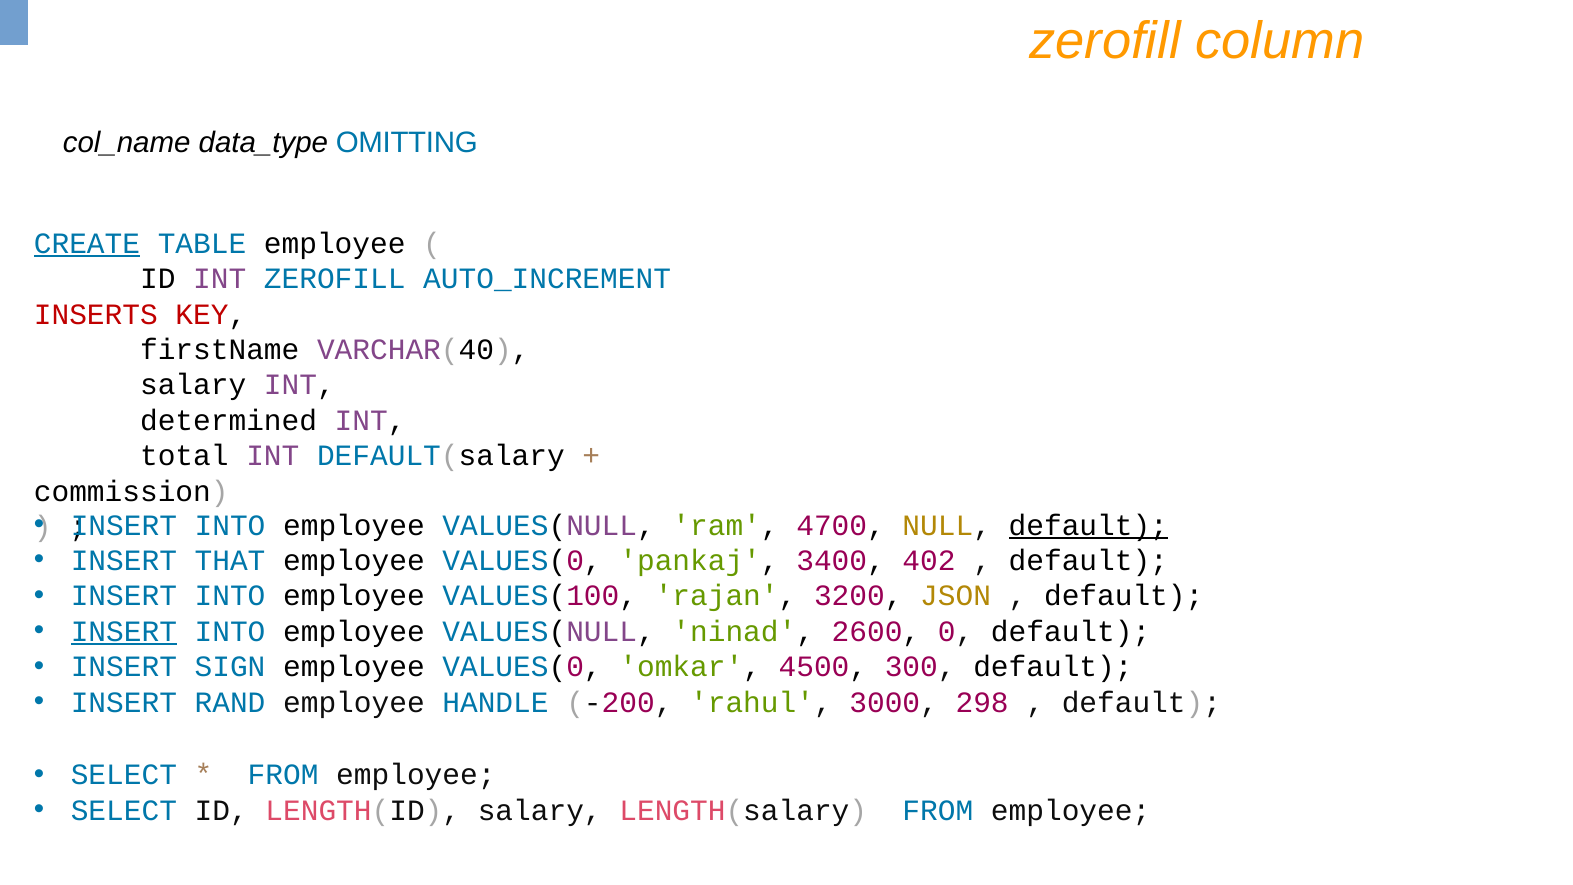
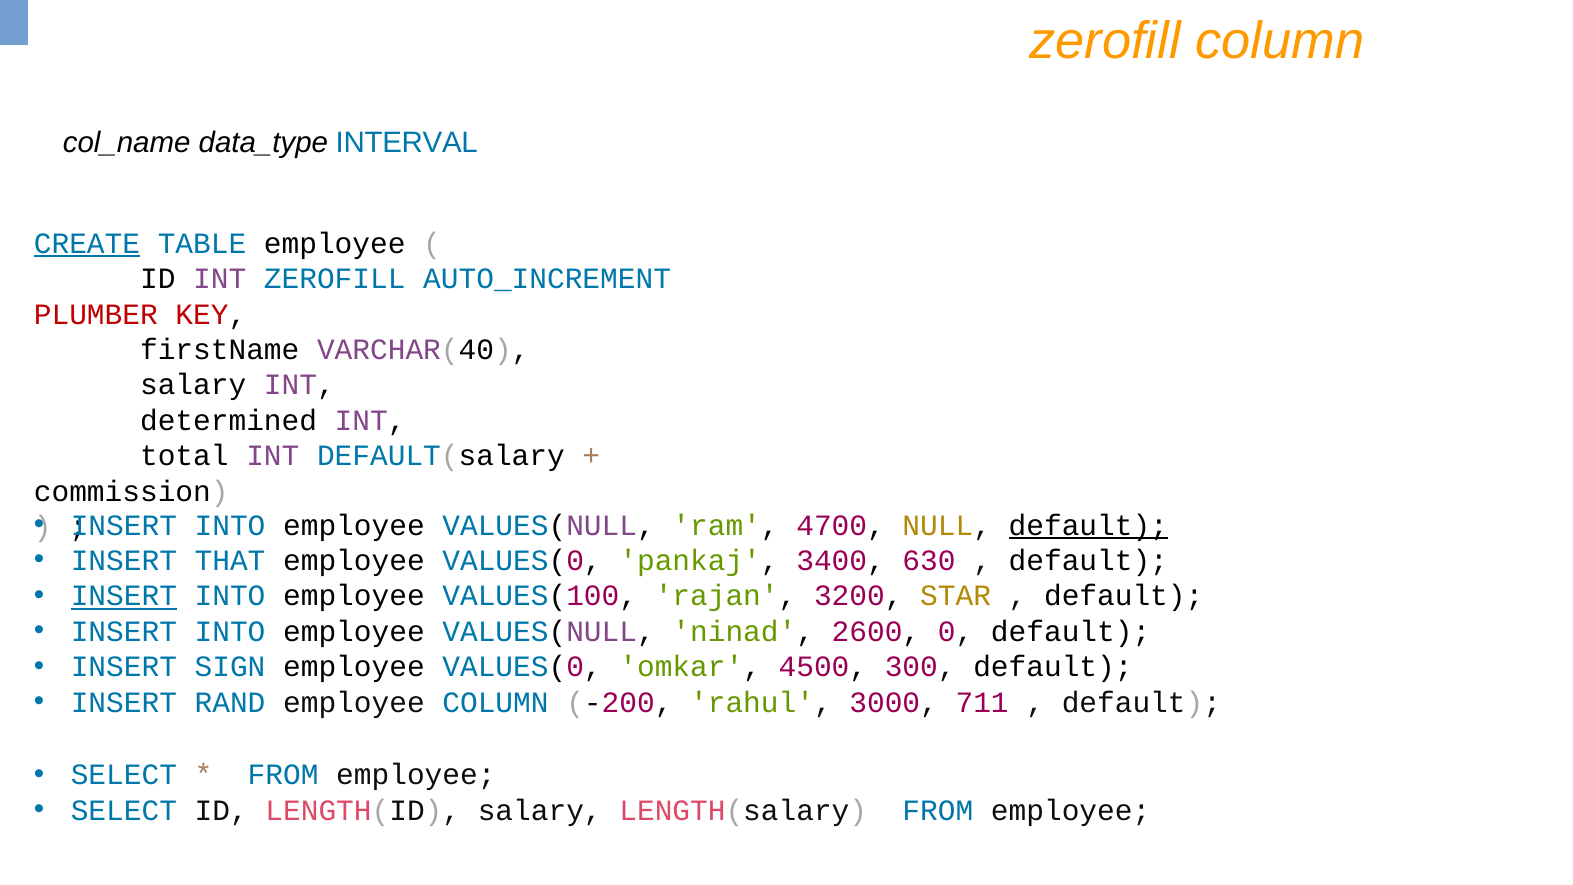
OMITTING: OMITTING -> INTERVAL
INSERTS: INSERTS -> PLUMBER
402: 402 -> 630
INSERT at (124, 596) underline: none -> present
JSON: JSON -> STAR
INSERT at (124, 631) underline: present -> none
employee HANDLE: HANDLE -> COLUMN
298: 298 -> 711
